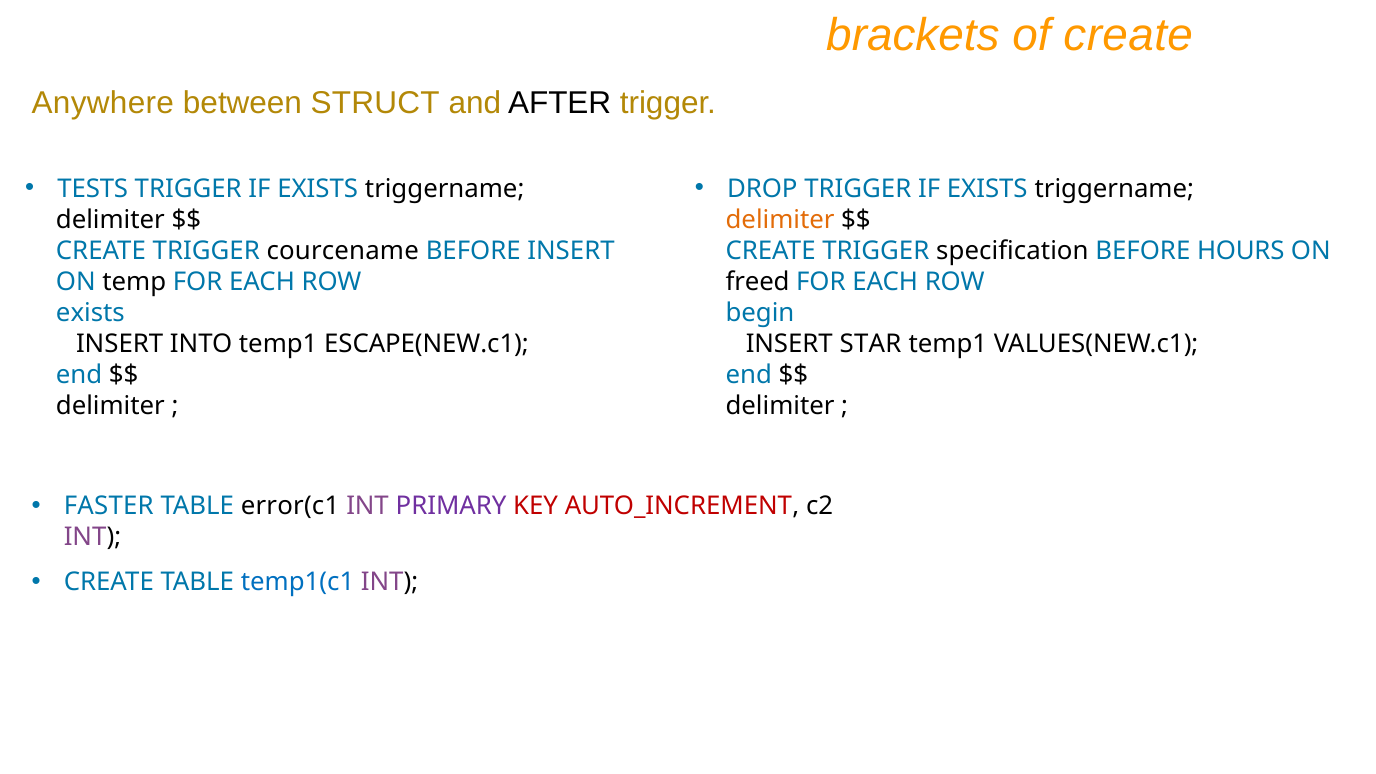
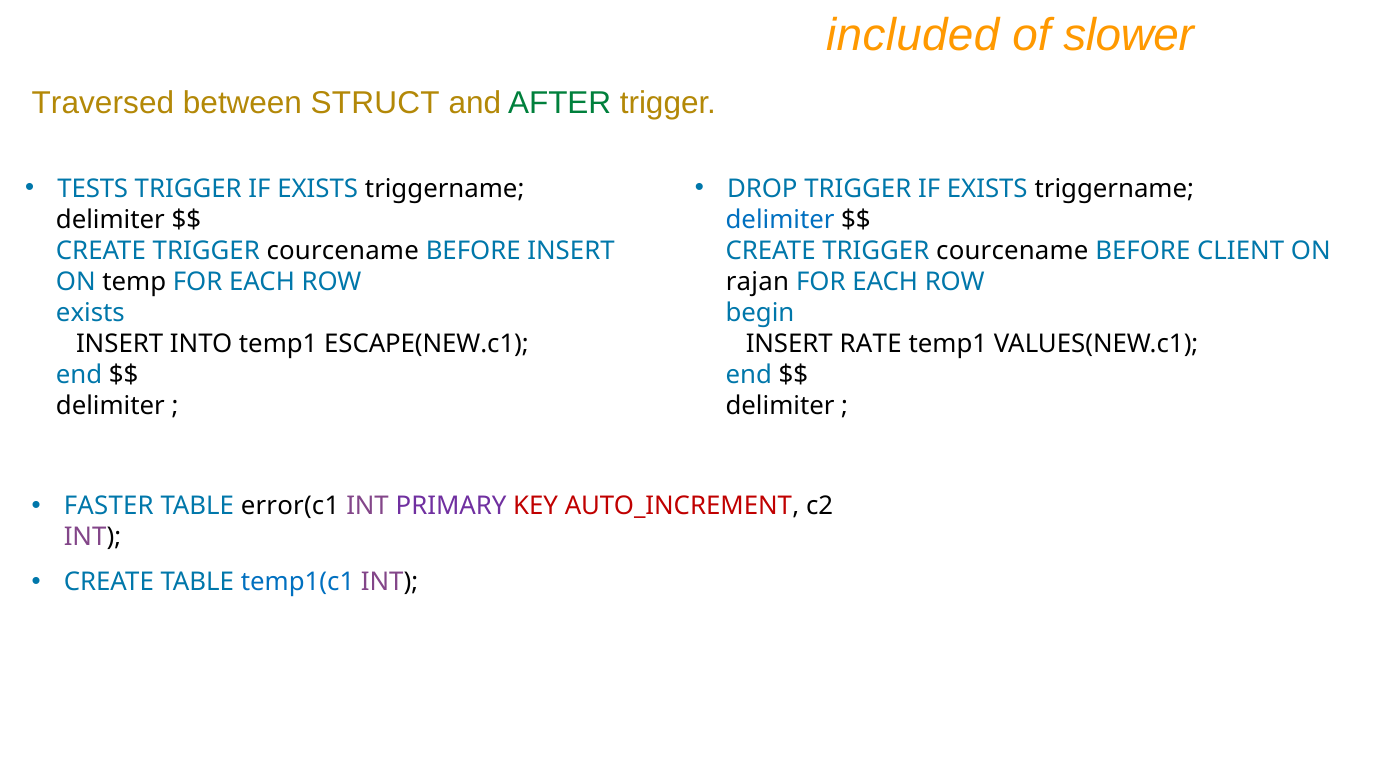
brackets: brackets -> included
of create: create -> slower
Anywhere: Anywhere -> Traversed
AFTER colour: black -> green
delimiter at (780, 220) colour: orange -> blue
specification at (1012, 251): specification -> courcename
HOURS: HOURS -> CLIENT
freed: freed -> rajan
STAR: STAR -> RATE
